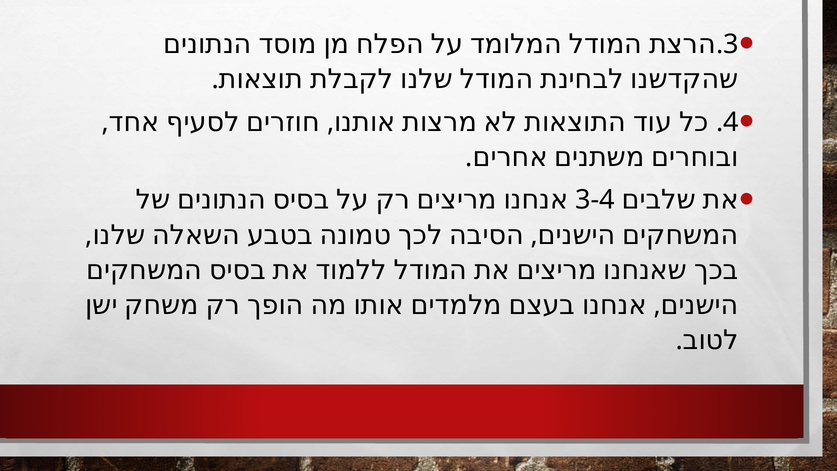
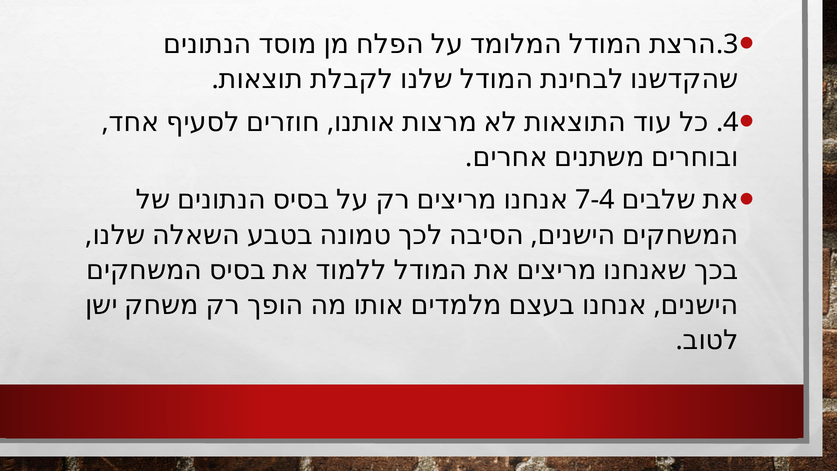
3-4: 3-4 -> 7-4
